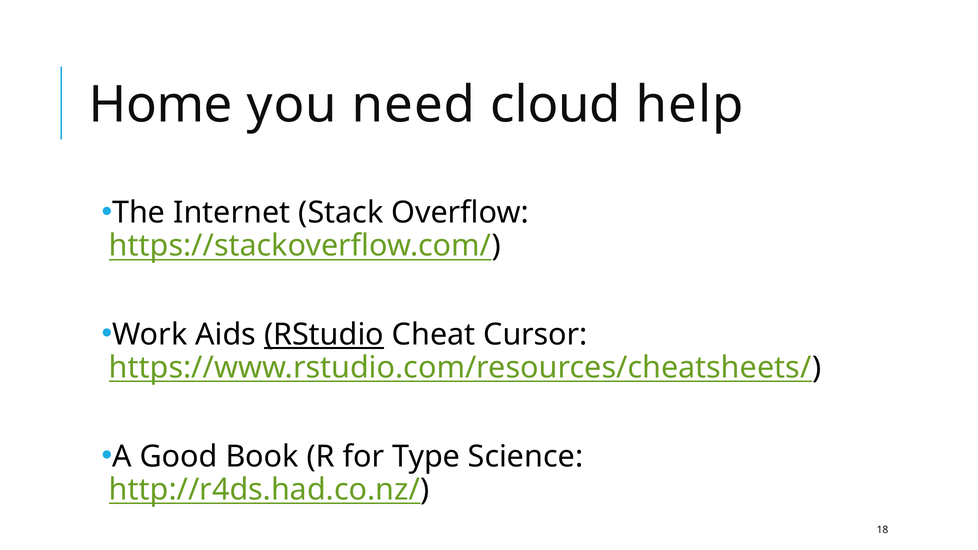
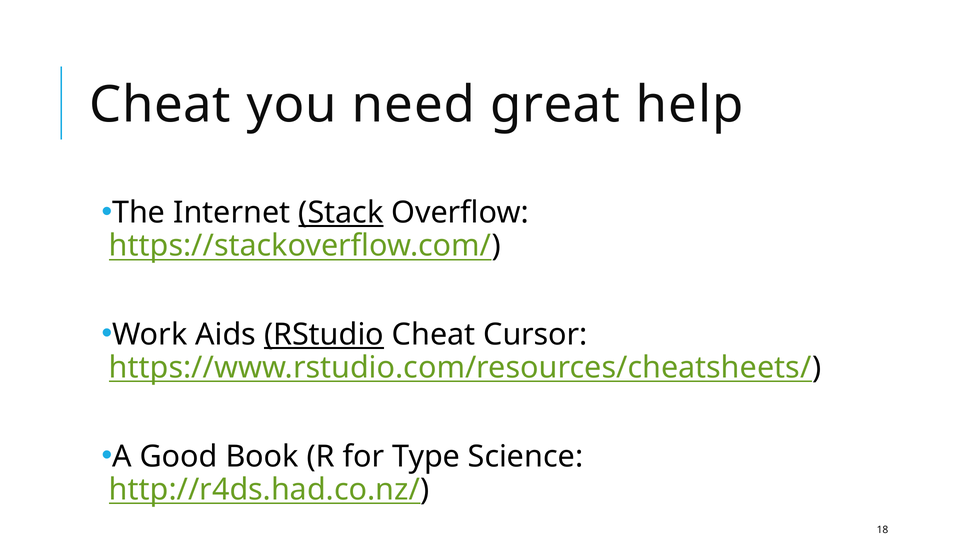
Home at (161, 105): Home -> Cheat
cloud: cloud -> great
Stack underline: none -> present
